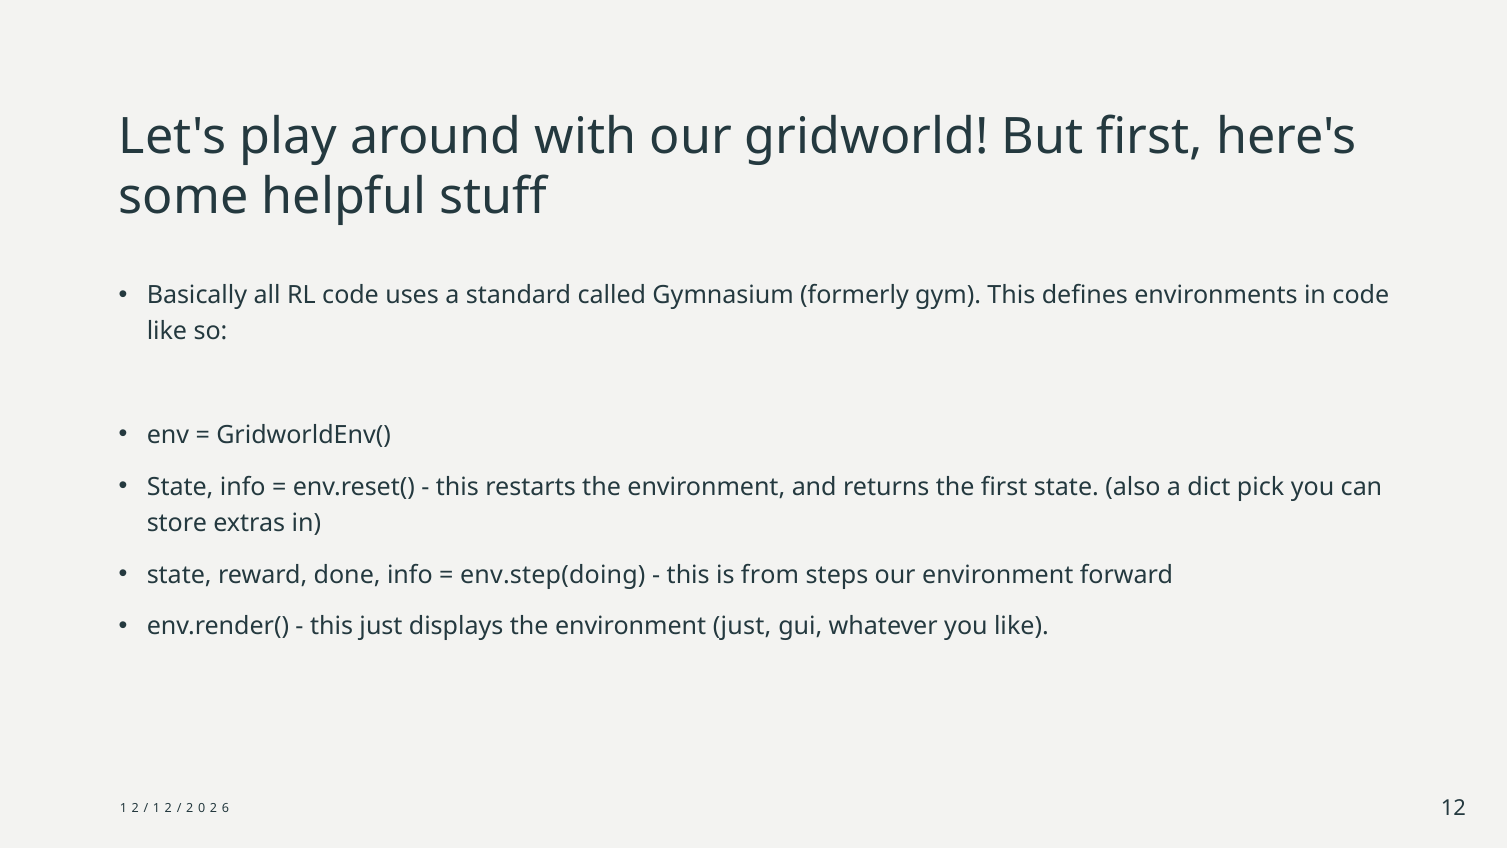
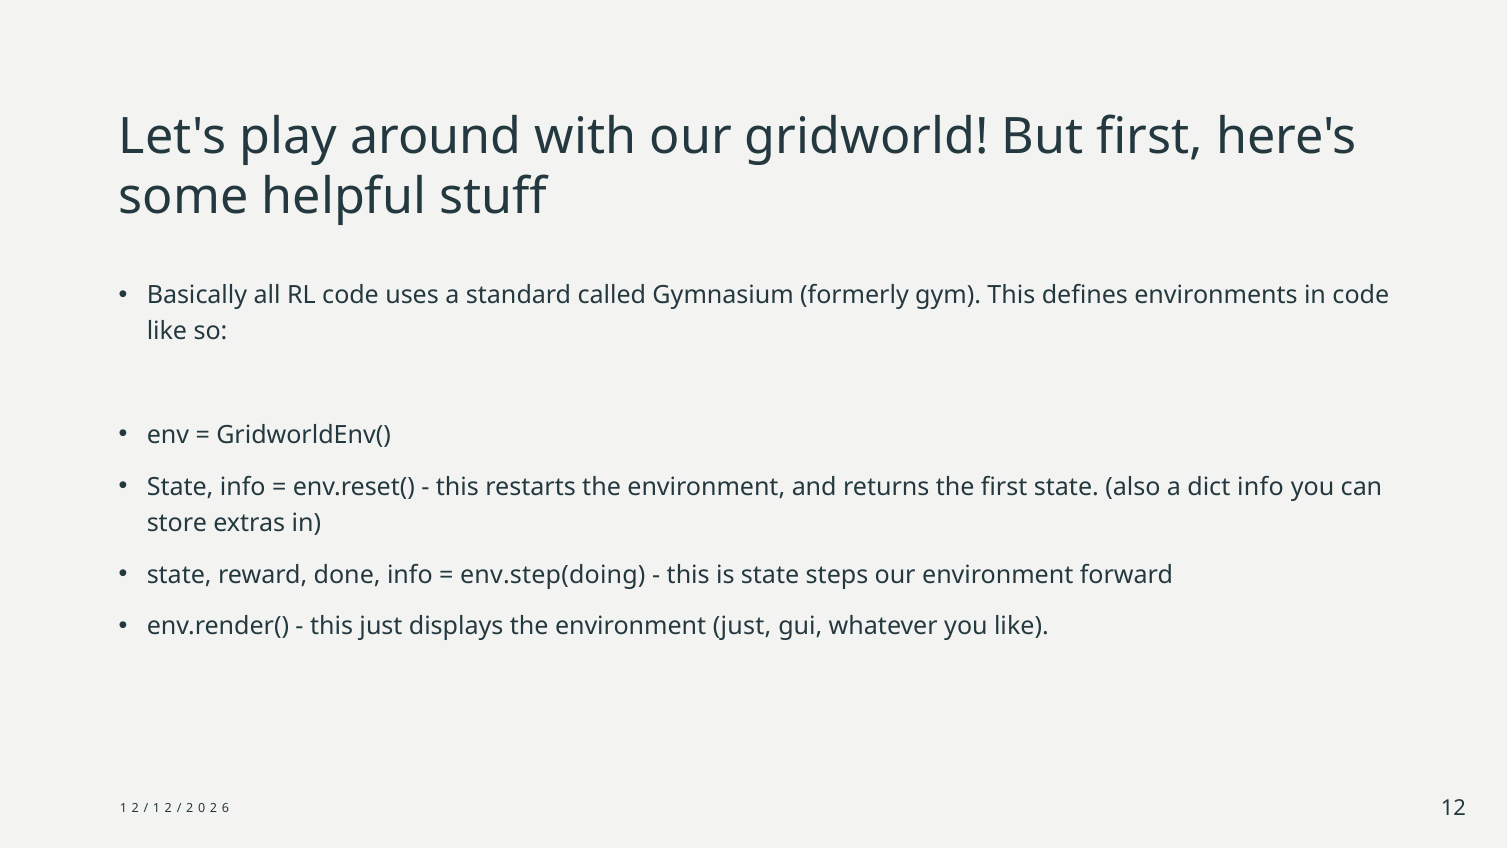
dict pick: pick -> info
is from: from -> state
